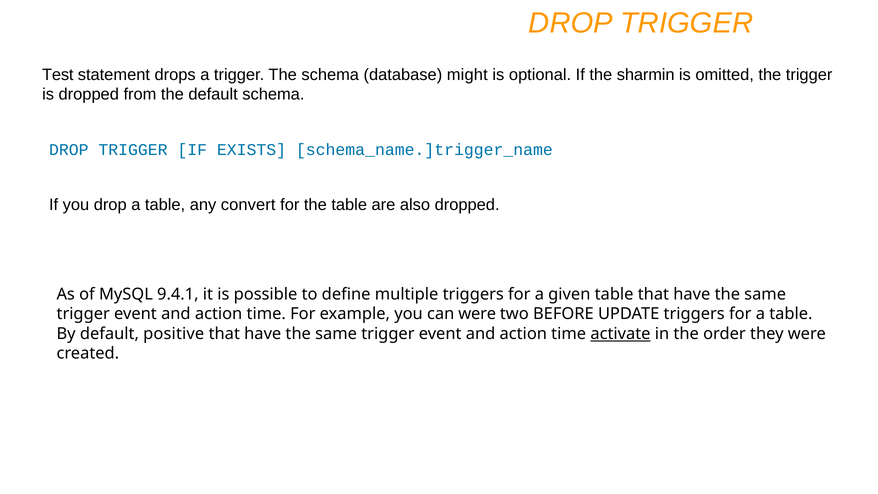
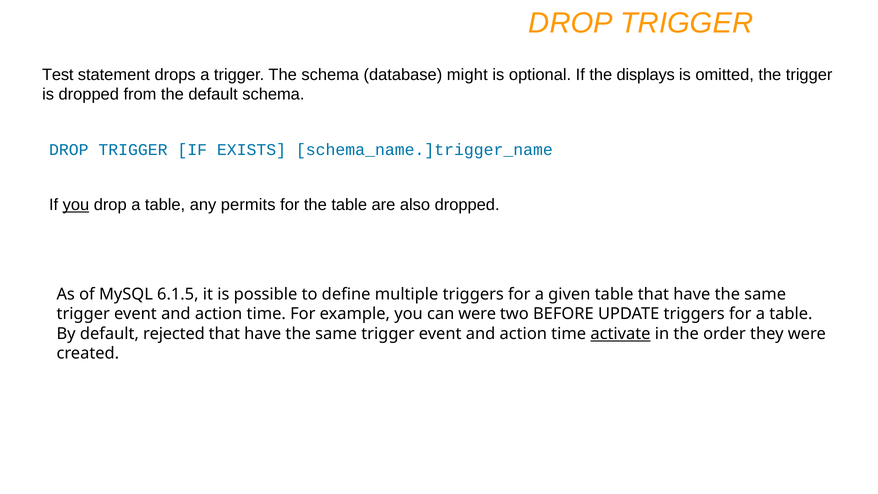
sharmin: sharmin -> displays
you at (76, 205) underline: none -> present
convert: convert -> permits
9.4.1: 9.4.1 -> 6.1.5
positive: positive -> rejected
